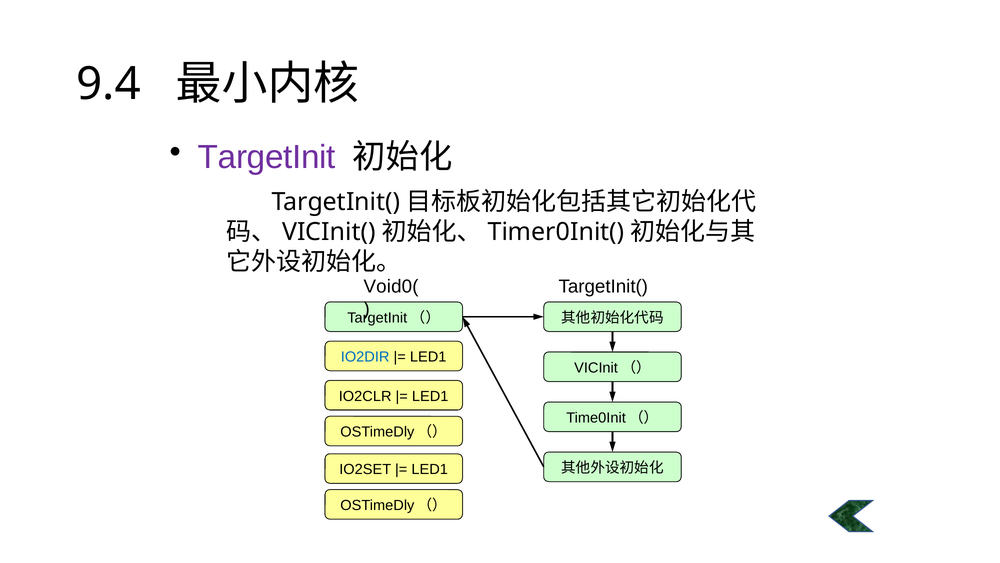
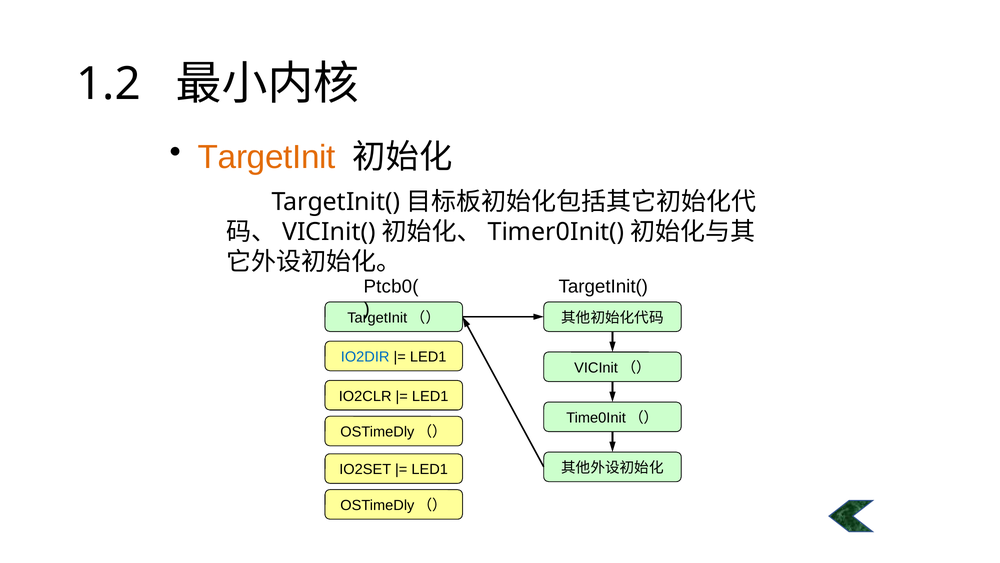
9.4: 9.4 -> 1.2
TargetInit colour: purple -> orange
Void0(: Void0( -> Ptcb0(
